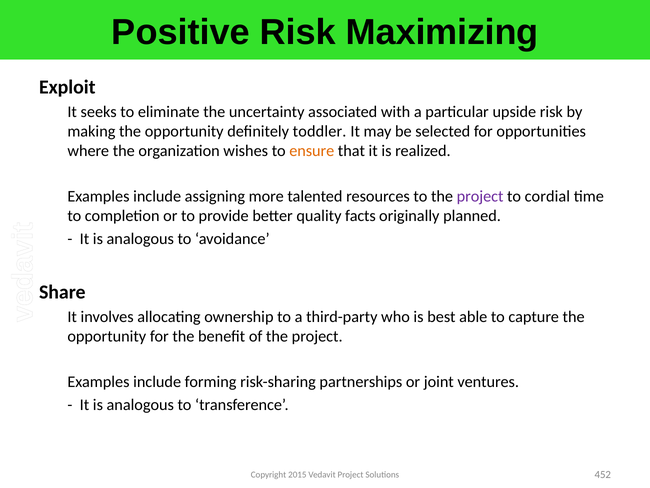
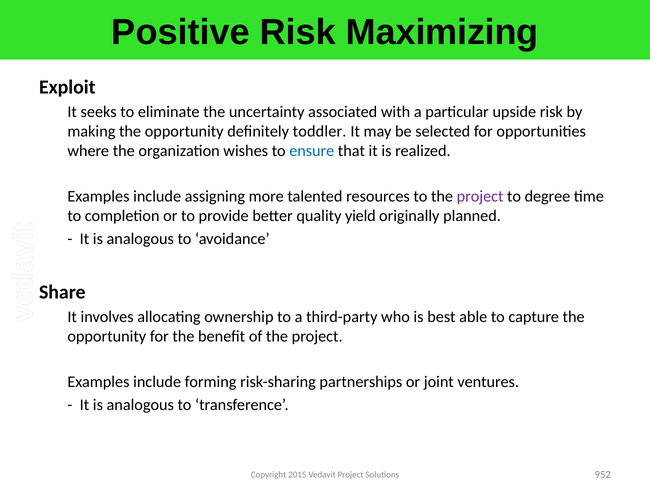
ensure colour: orange -> blue
cordial: cordial -> degree
facts: facts -> yield
452: 452 -> 952
